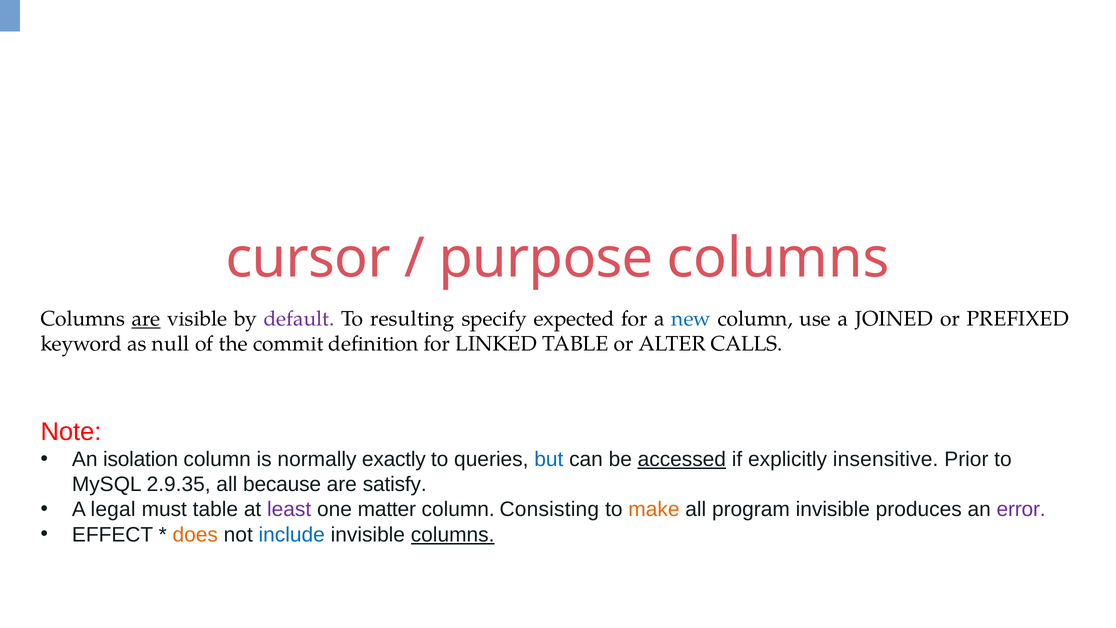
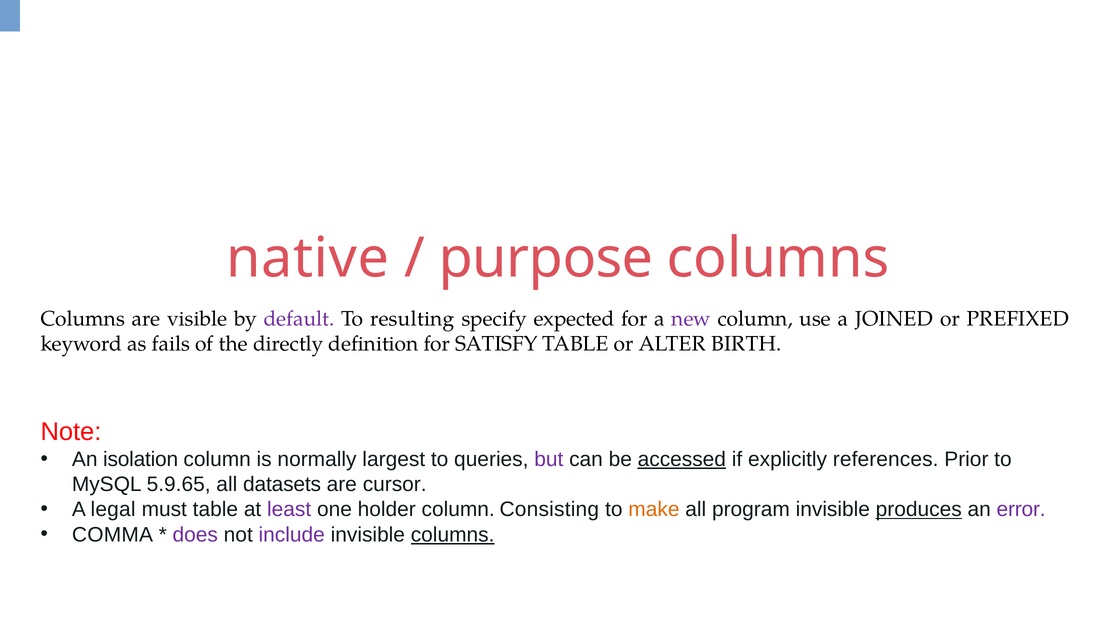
cursor: cursor -> native
are at (146, 319) underline: present -> none
new colour: blue -> purple
null: null -> fails
commit: commit -> directly
LINKED: LINKED -> SATISFY
CALLS: CALLS -> BIRTH
exactly: exactly -> largest
but colour: blue -> purple
insensitive: insensitive -> references
2.9.35: 2.9.35 -> 5.9.65
because: because -> datasets
satisfy: satisfy -> cursor
matter: matter -> holder
produces underline: none -> present
EFFECT: EFFECT -> COMMA
does colour: orange -> purple
include colour: blue -> purple
